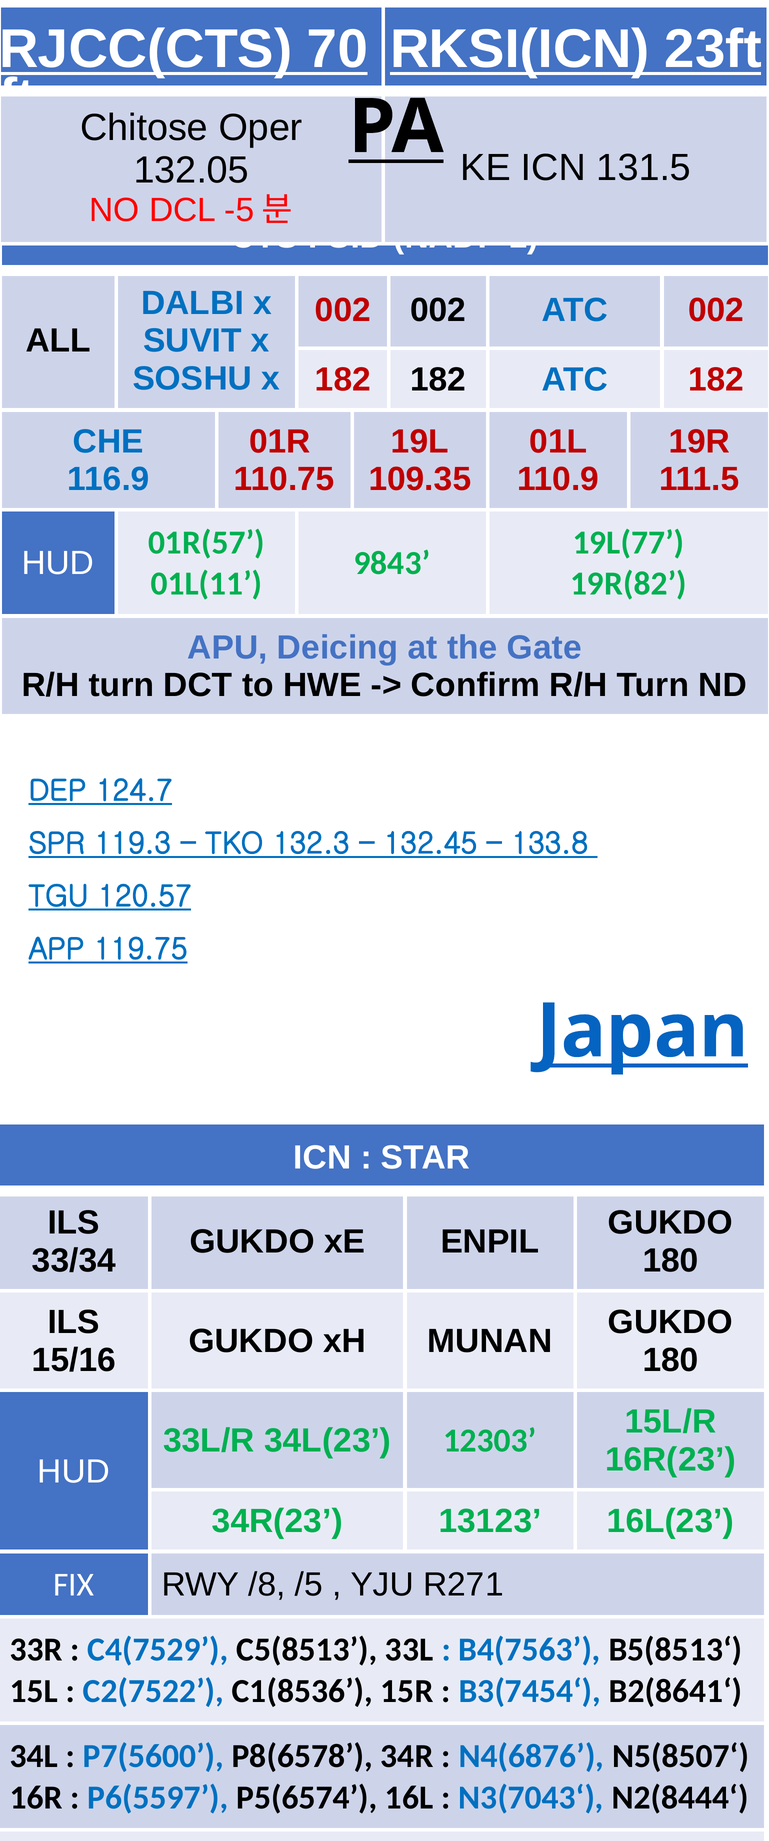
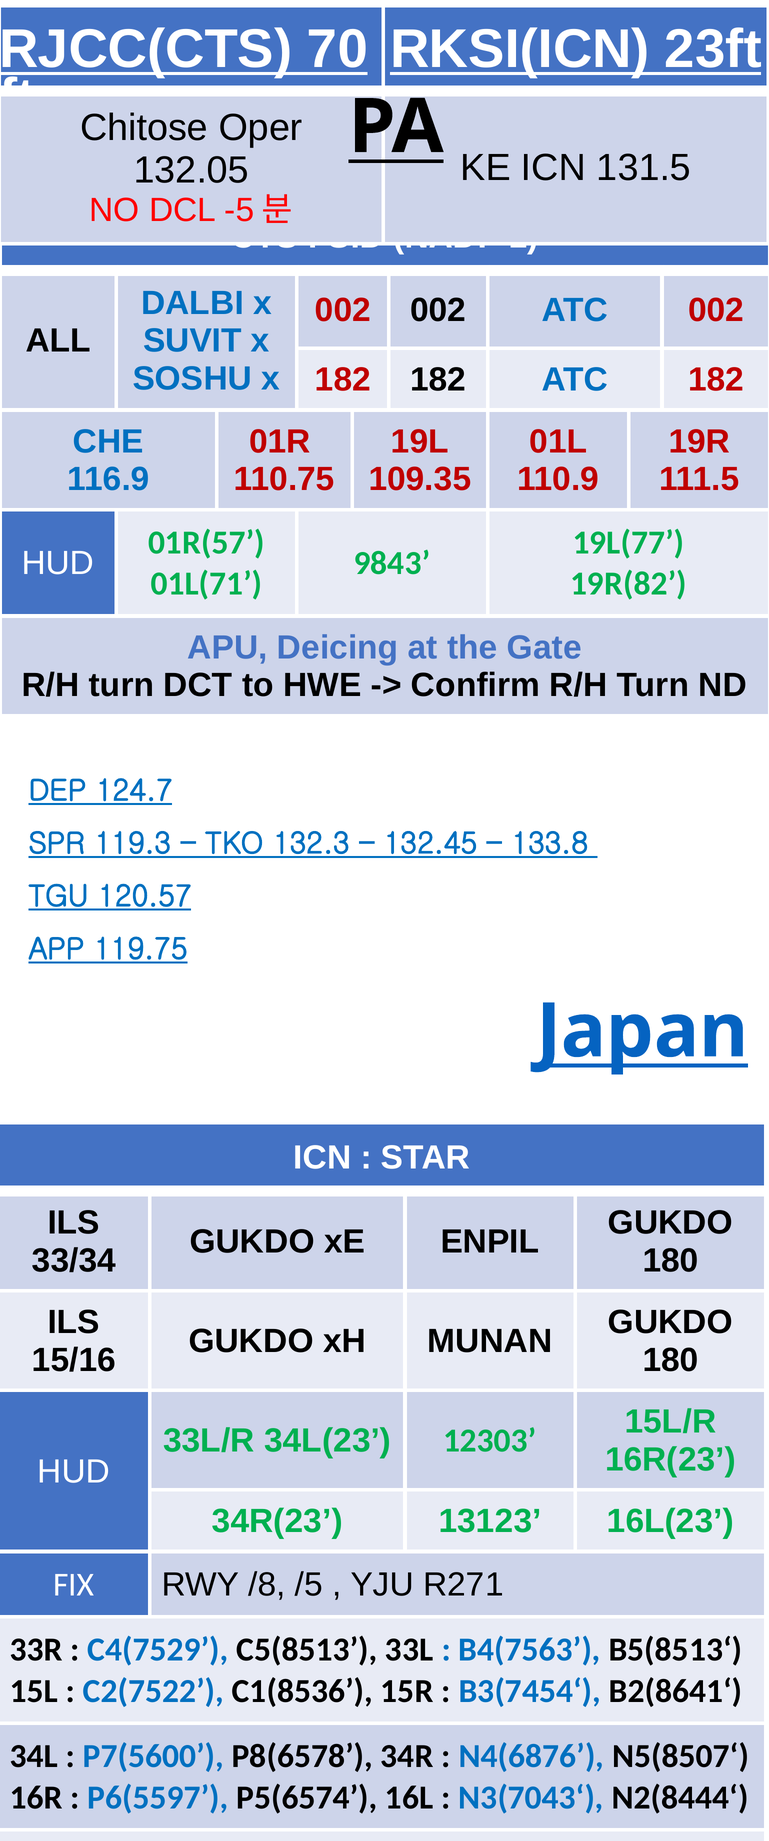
01L(11: 01L(11 -> 01L(71
